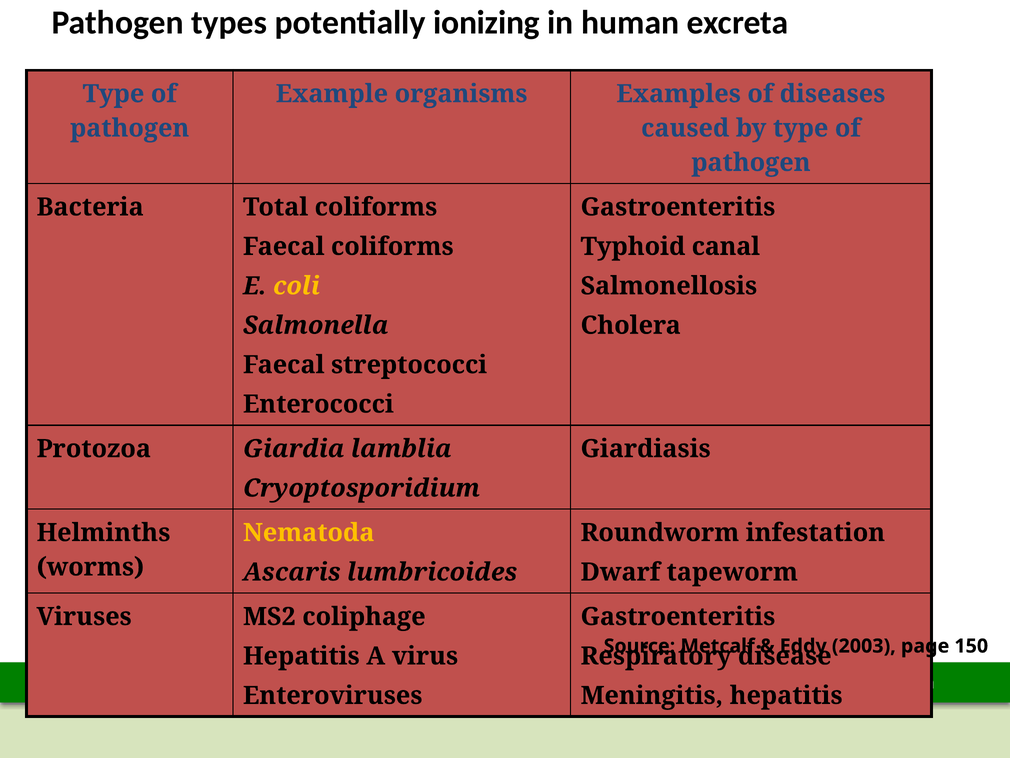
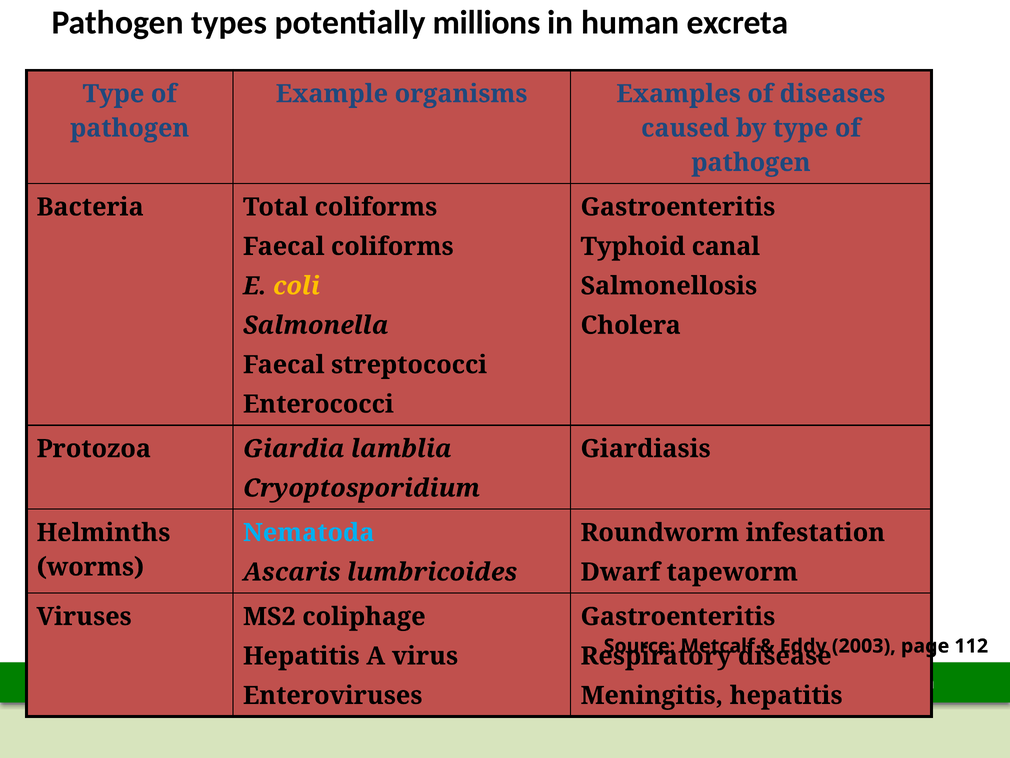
ionizing: ionizing -> millions
Nematoda colour: yellow -> light blue
150: 150 -> 112
